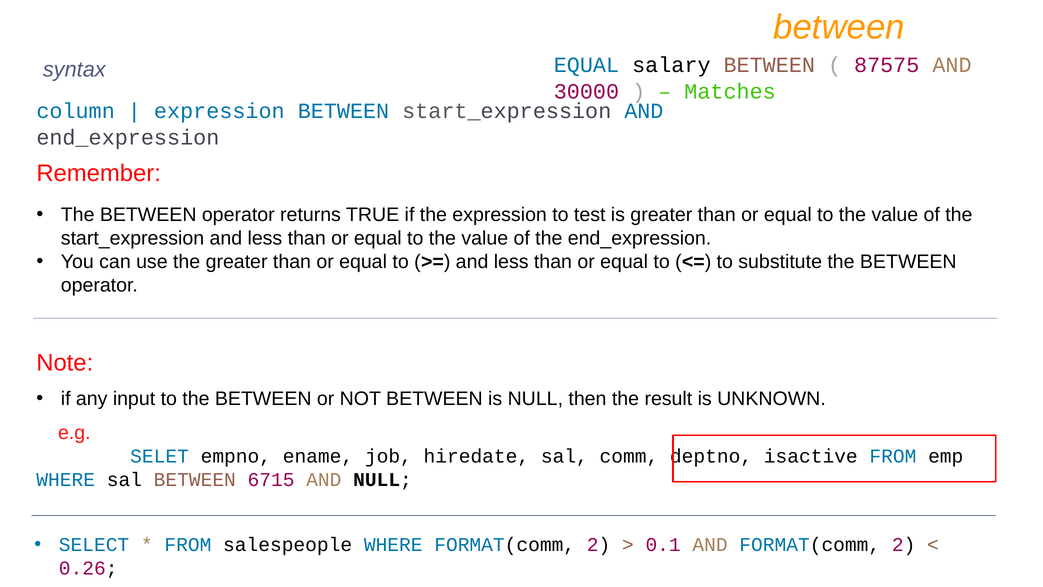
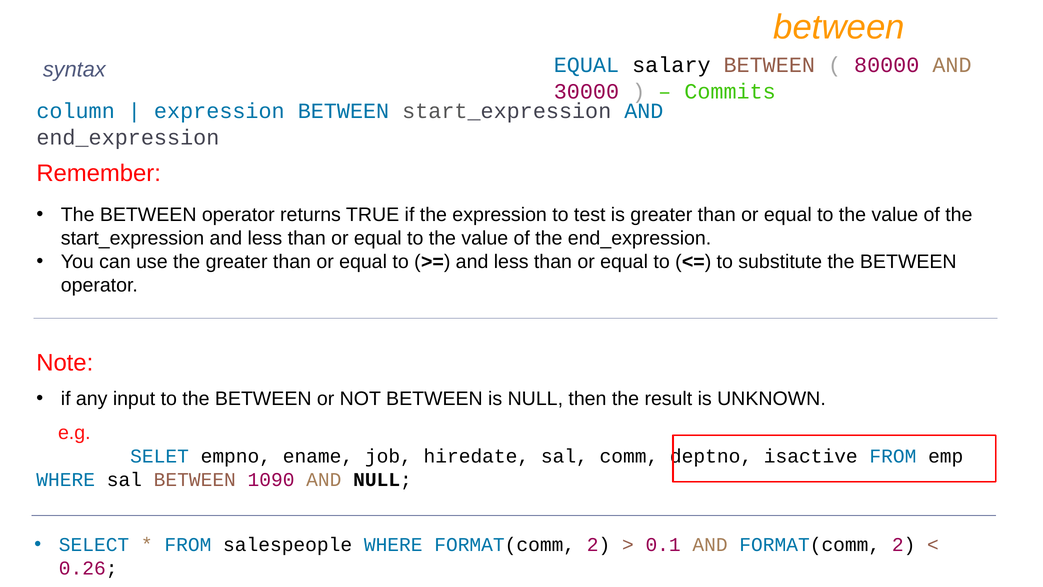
87575: 87575 -> 80000
Matches: Matches -> Commits
6715: 6715 -> 1090
